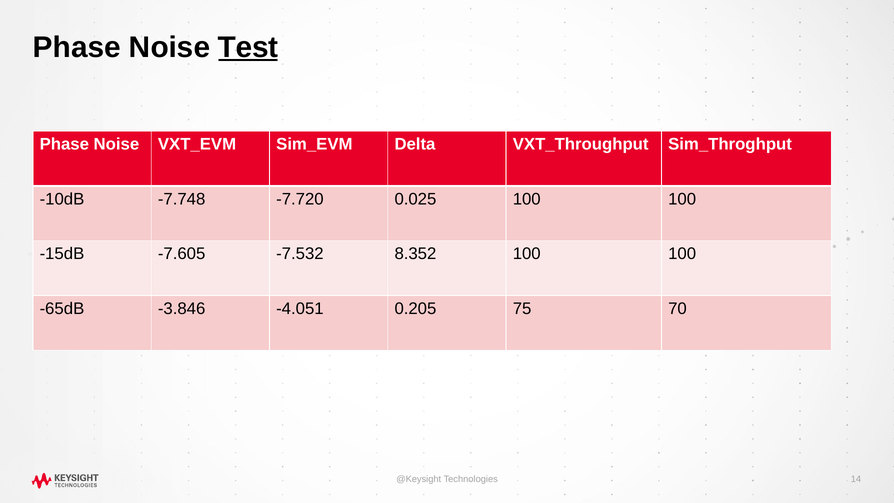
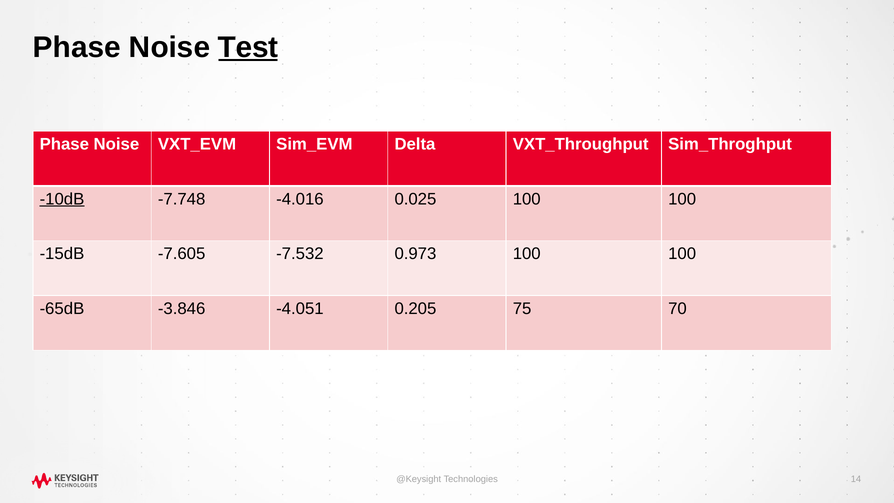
-10dB underline: none -> present
-7.720: -7.720 -> -4.016
8.352: 8.352 -> 0.973
